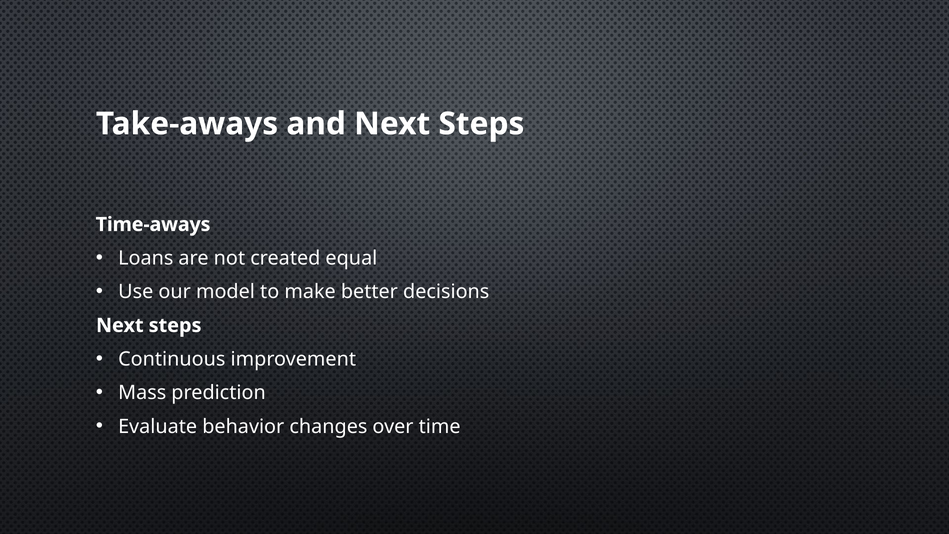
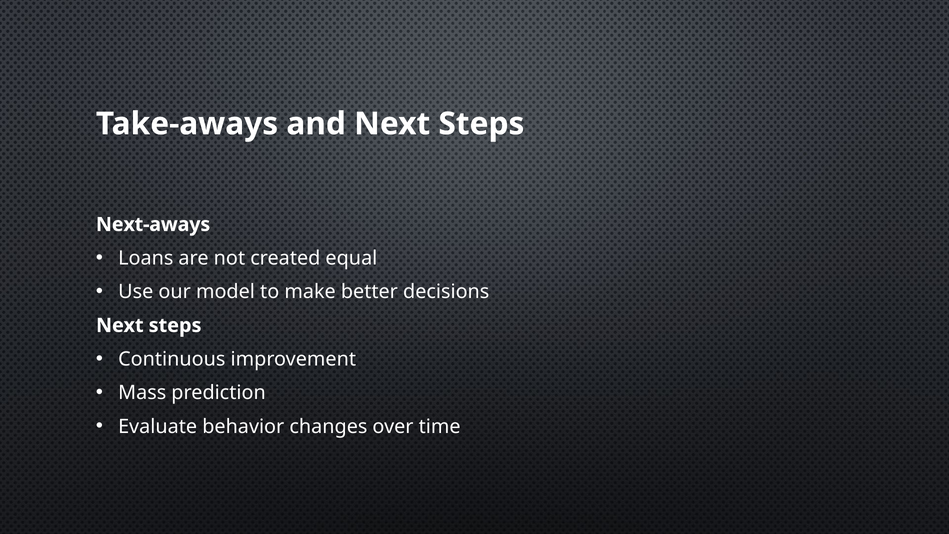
Time-aways: Time-aways -> Next-aways
